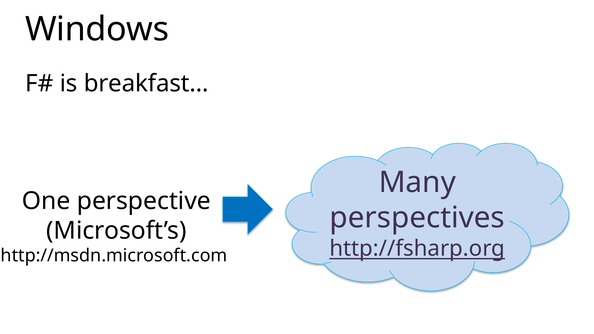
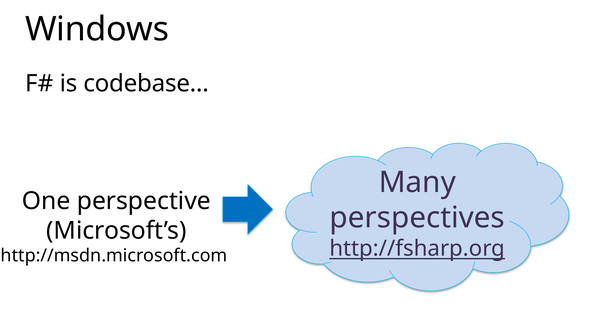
breakfast…: breakfast… -> codebase…
